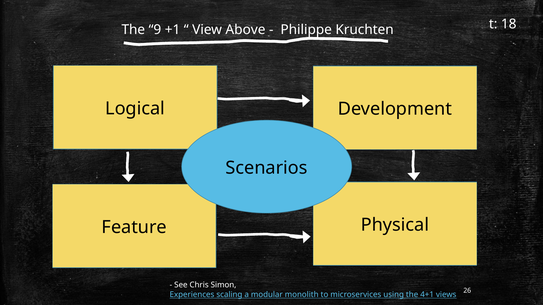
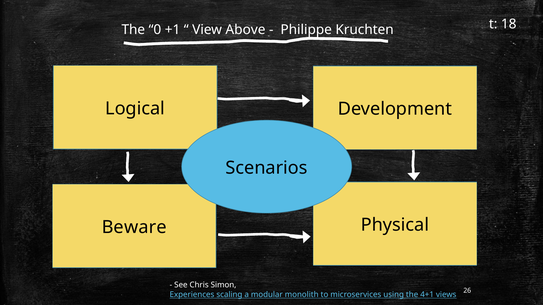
9: 9 -> 0
Feature: Feature -> Beware
